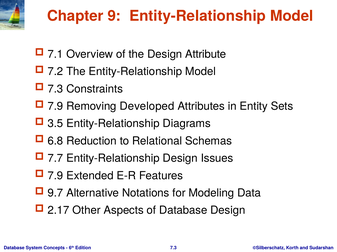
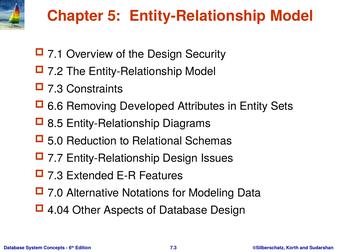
9: 9 -> 5
Attribute: Attribute -> Security
7.9 at (55, 106): 7.9 -> 6.6
3.5: 3.5 -> 8.5
6.8: 6.8 -> 5.0
7.9 at (55, 176): 7.9 -> 7.3
9.7: 9.7 -> 7.0
2.17: 2.17 -> 4.04
